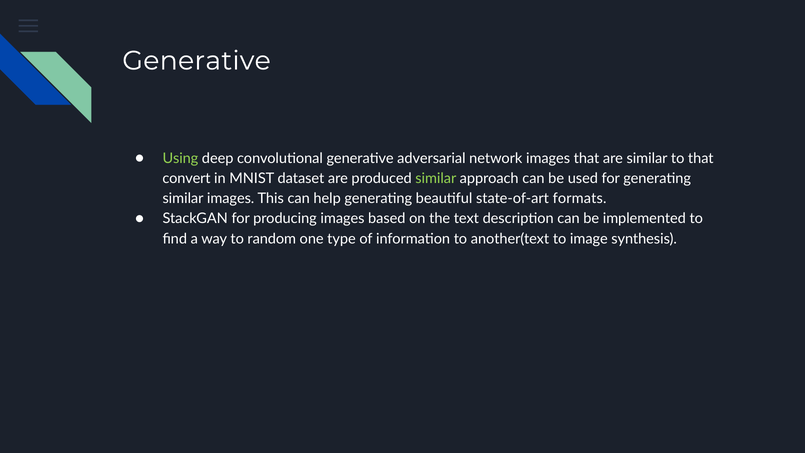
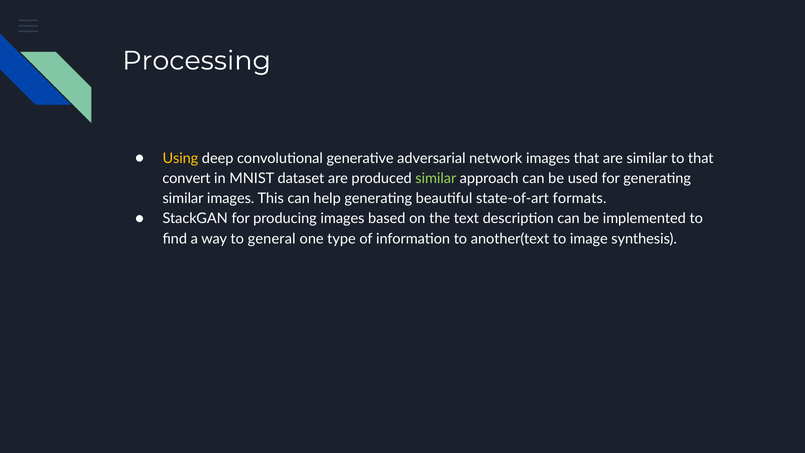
Generative at (197, 61): Generative -> Processing
Using colour: light green -> yellow
random: random -> general
